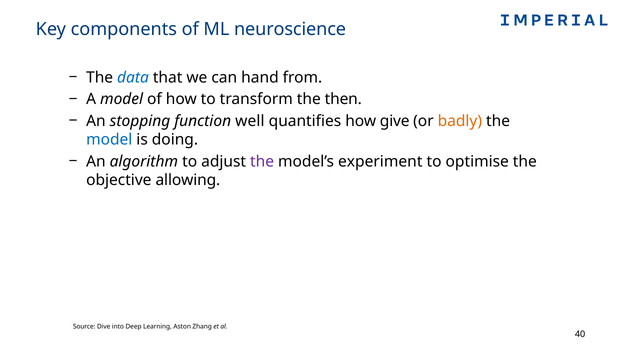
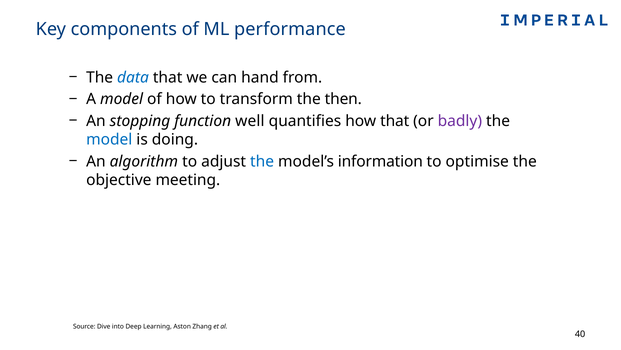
neuroscience: neuroscience -> performance
how give: give -> that
badly colour: orange -> purple
the at (262, 161) colour: purple -> blue
experiment: experiment -> information
allowing: allowing -> meeting
